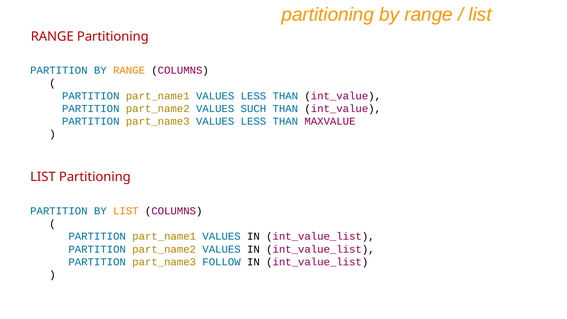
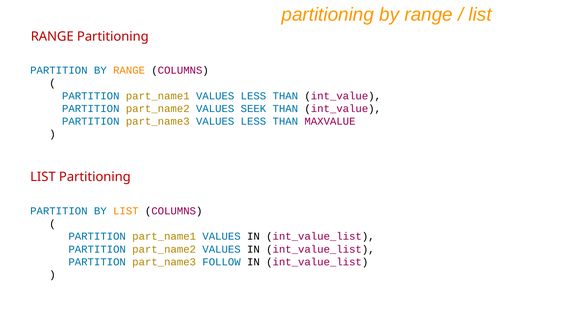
SUCH: SUCH -> SEEK
